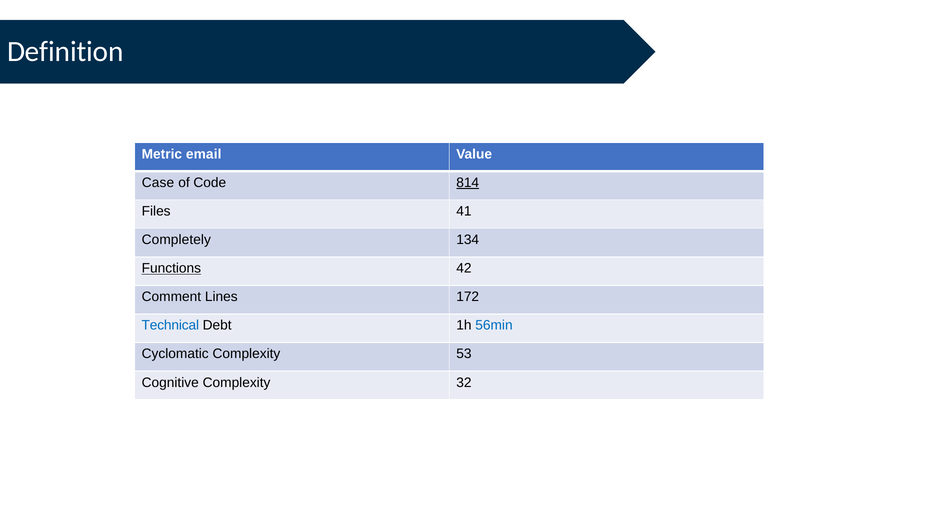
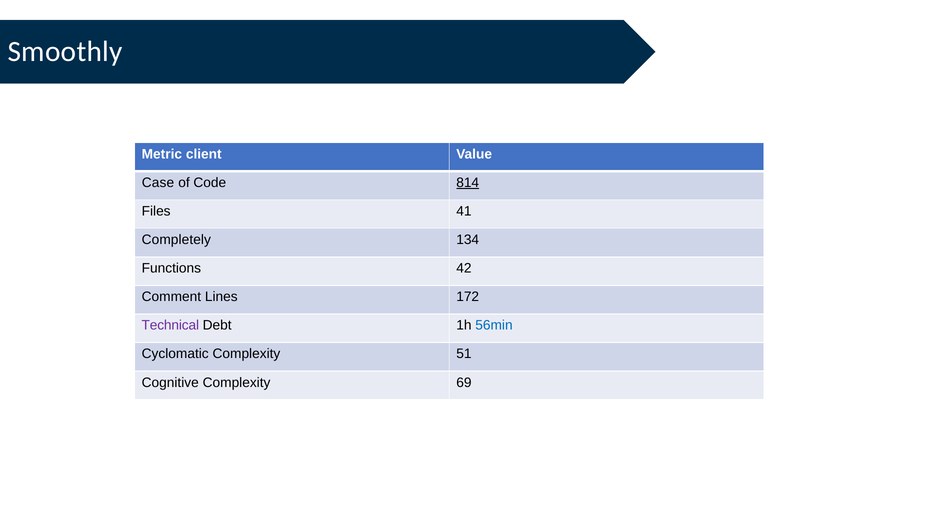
Definition: Definition -> Smoothly
email: email -> client
Functions underline: present -> none
Technical colour: blue -> purple
53: 53 -> 51
32: 32 -> 69
